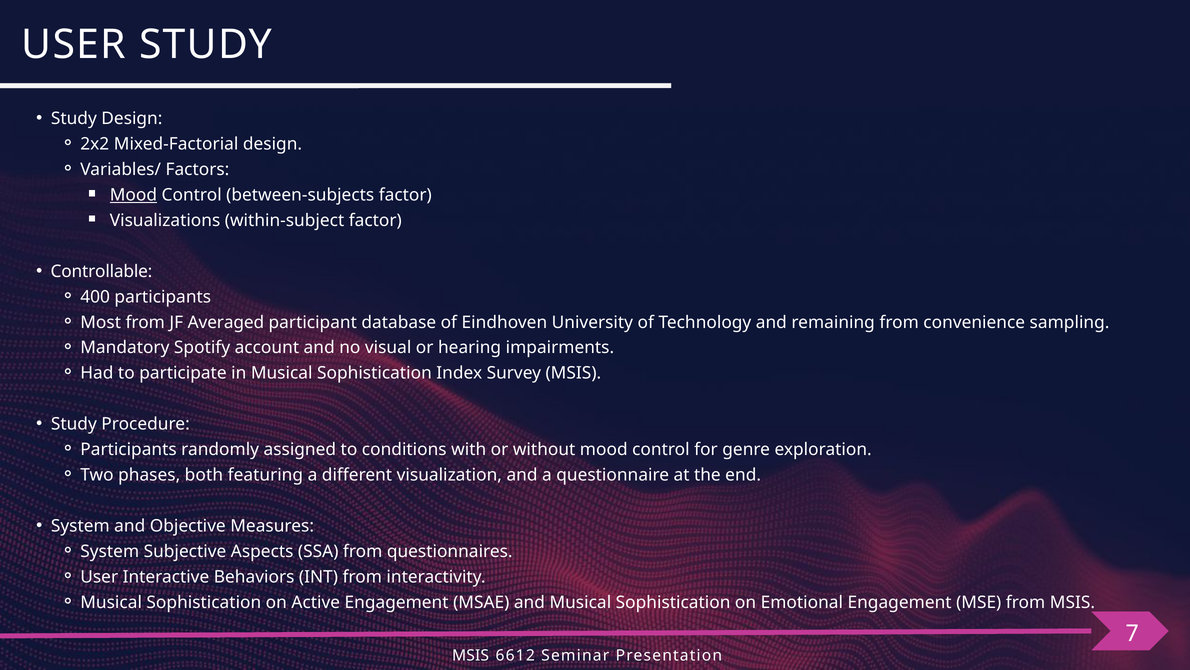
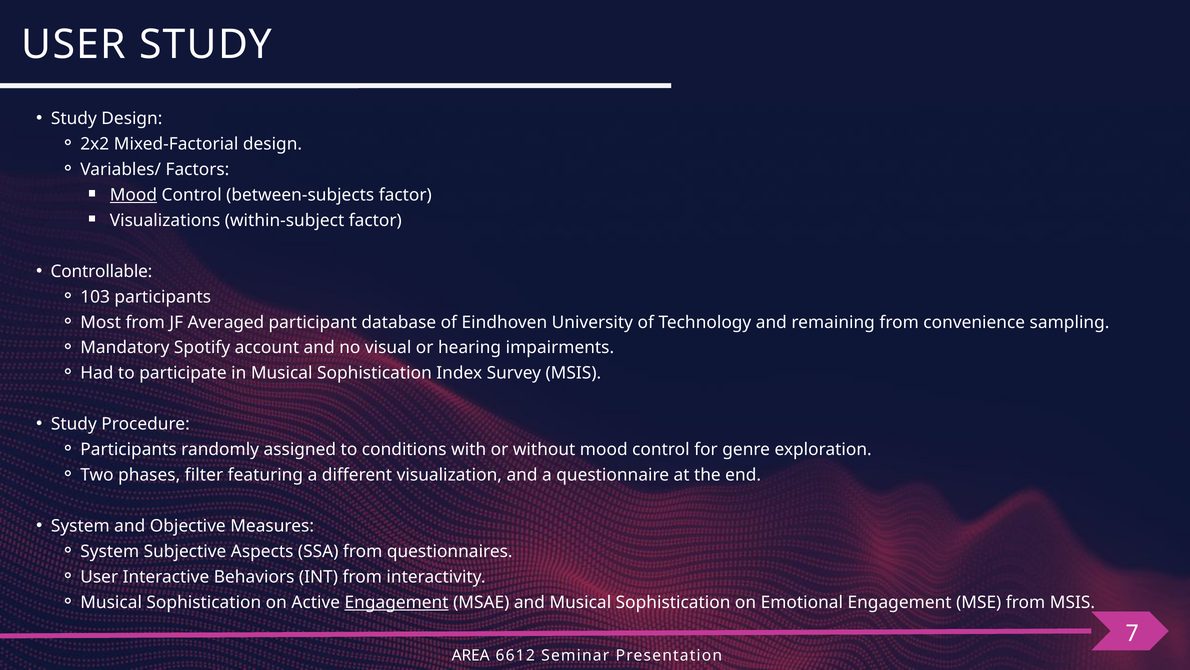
400: 400 -> 103
both: both -> filter
Engagement at (397, 602) underline: none -> present
MSIS at (471, 655): MSIS -> AREA
